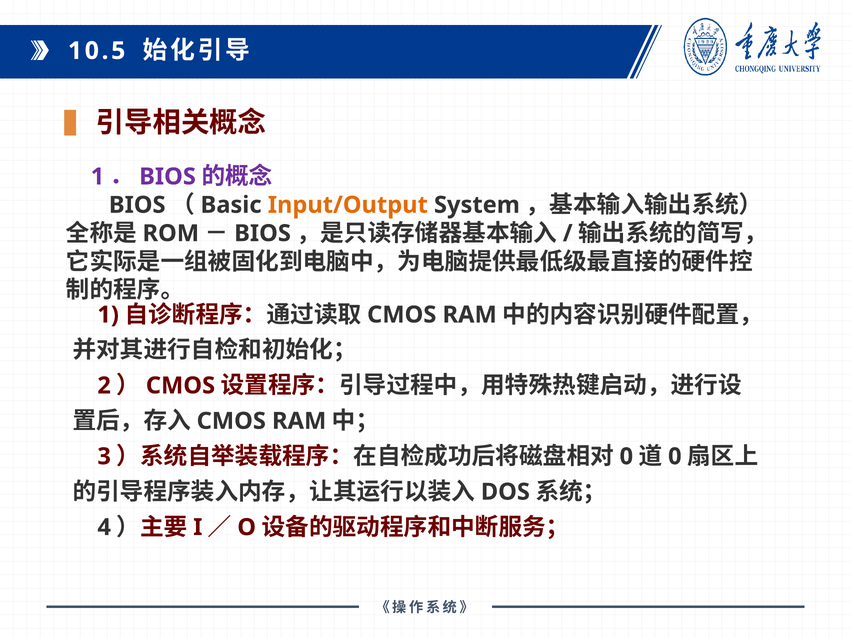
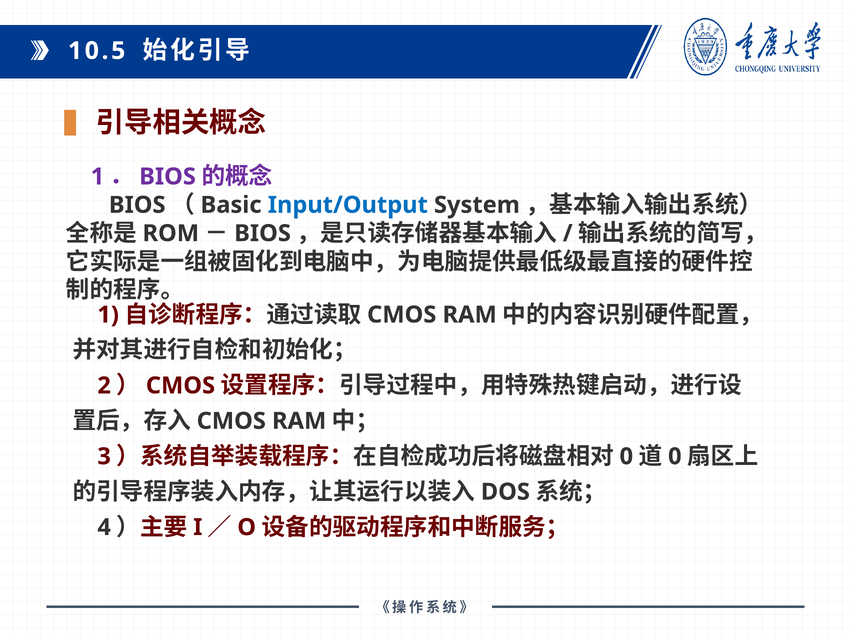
Input/Output colour: orange -> blue
